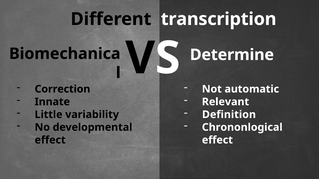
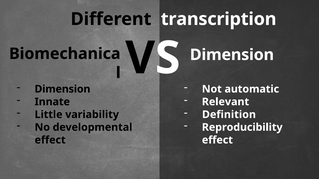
Determine at (232, 55): Determine -> Dimension
Correction at (62, 89): Correction -> Dimension
Chrononlogical: Chrononlogical -> Reproducibility
